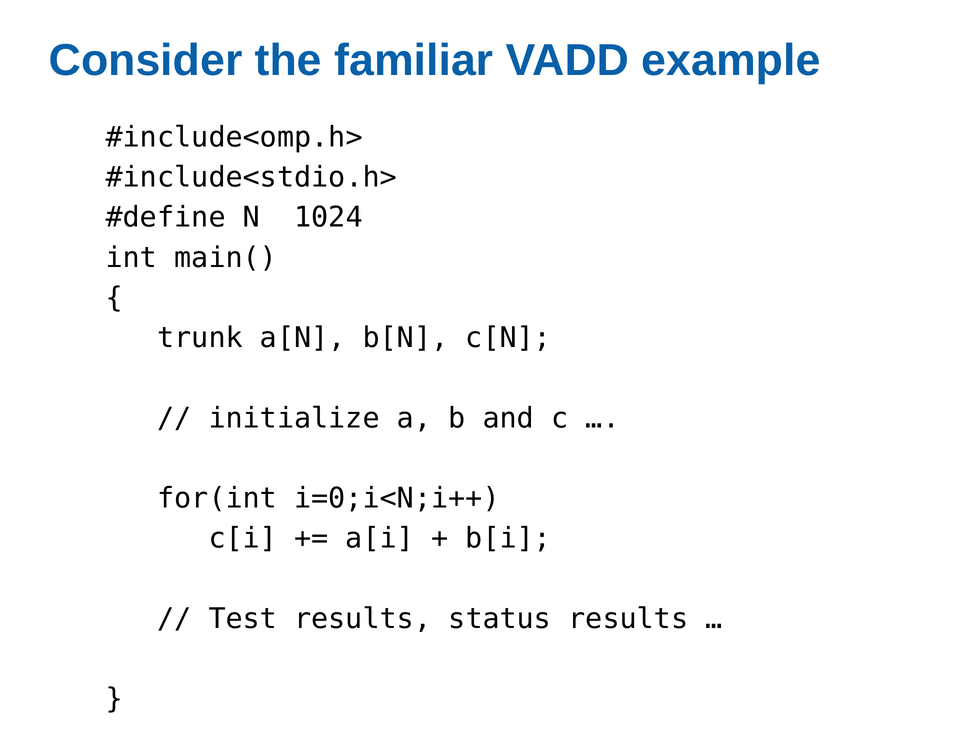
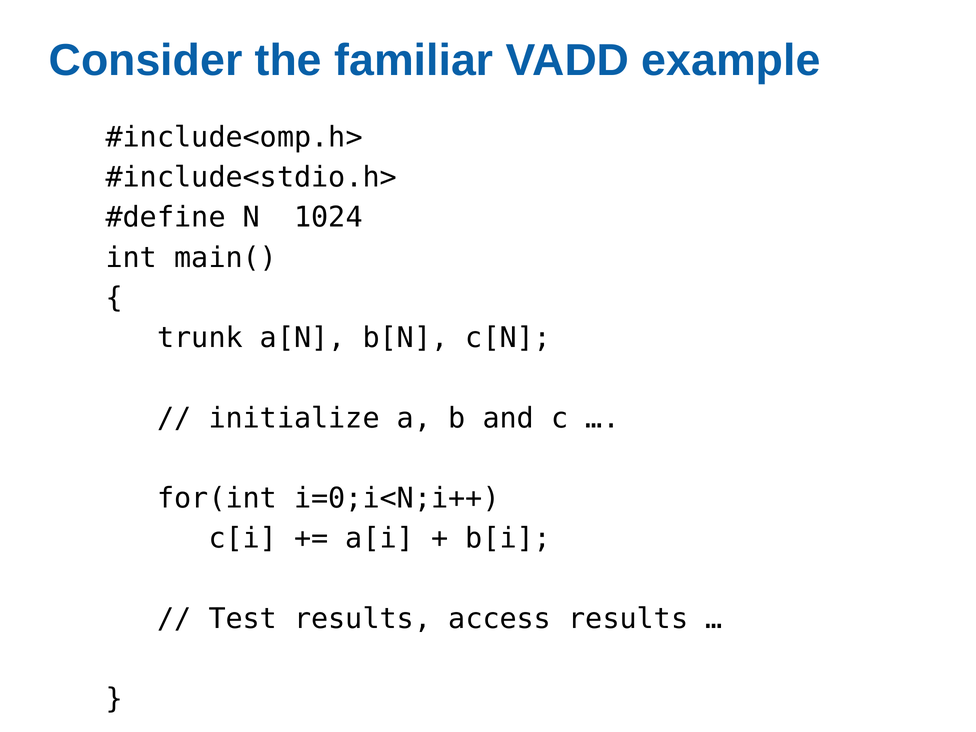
status: status -> access
